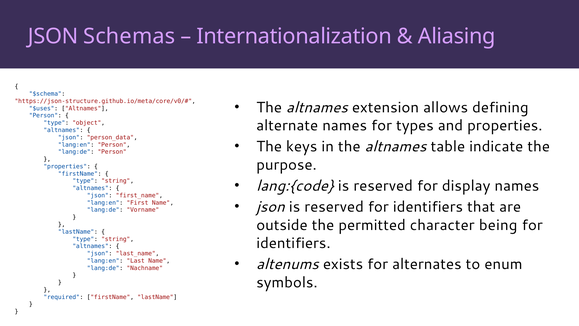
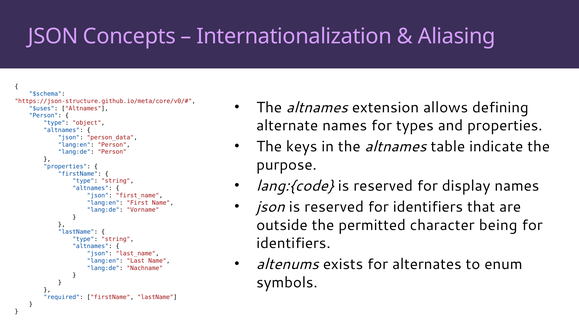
Schemas: Schemas -> Concepts
